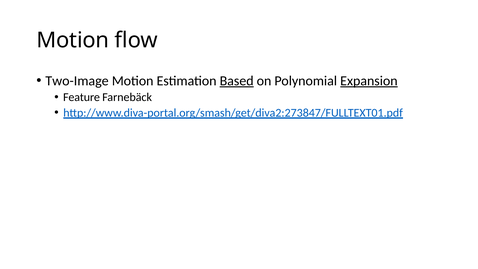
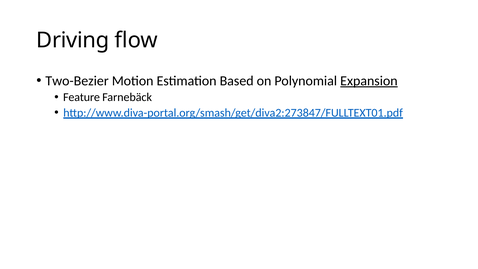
Motion at (73, 40): Motion -> Driving
Two-Image: Two-Image -> Two-Bezier
Based underline: present -> none
